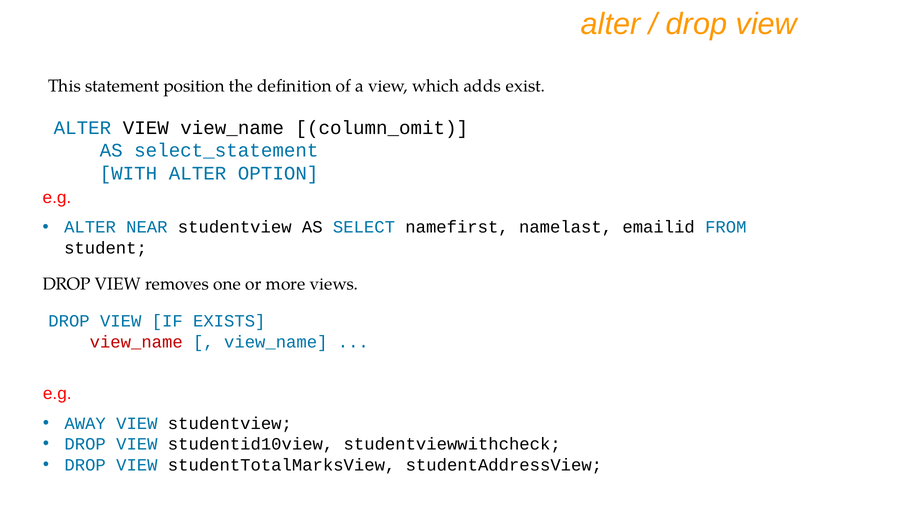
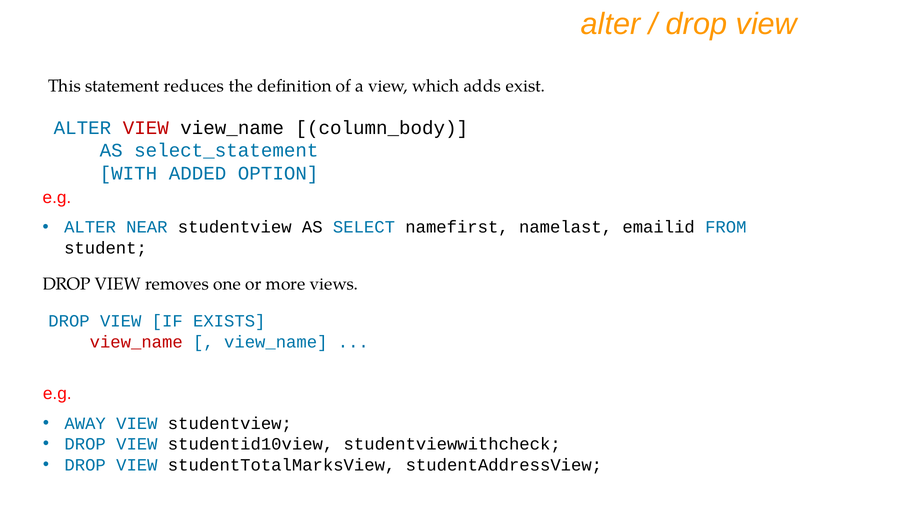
position: position -> reduces
VIEW at (146, 128) colour: black -> red
column_omit: column_omit -> column_body
WITH ALTER: ALTER -> ADDED
